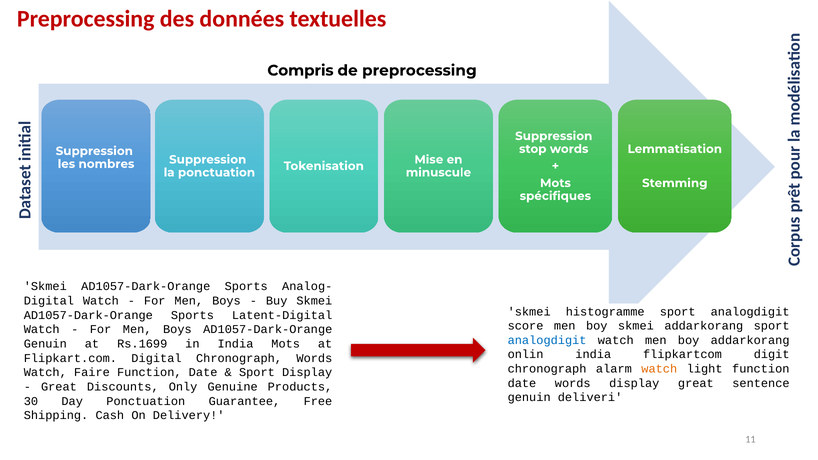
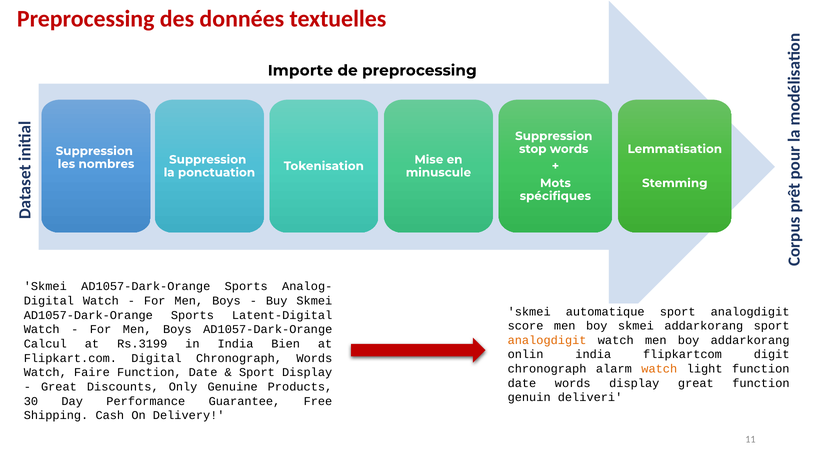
Compris: Compris -> Importe
histogramme: histogramme -> automatique
analogdigit at (547, 340) colour: blue -> orange
Genuin at (45, 344): Genuin -> Calcul
Rs.1699: Rs.1699 -> Rs.3199
India Mots: Mots -> Bien
great sentence: sentence -> function
Day Ponctuation: Ponctuation -> Performance
